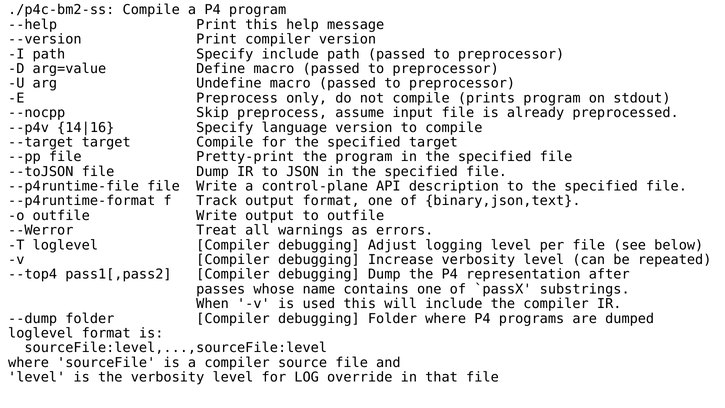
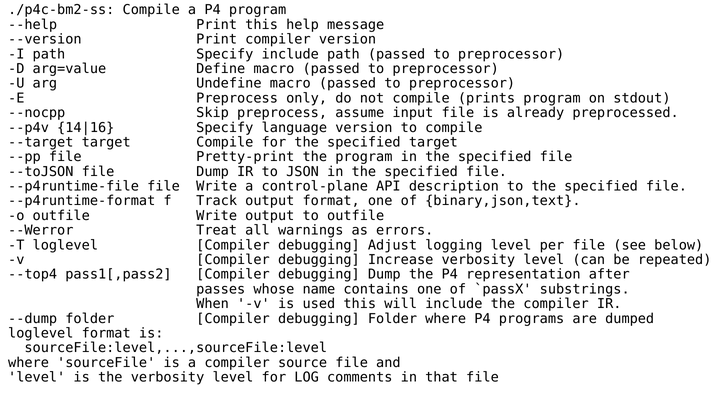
override: override -> comments
